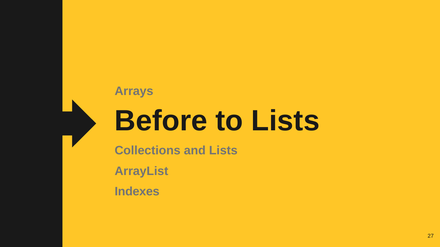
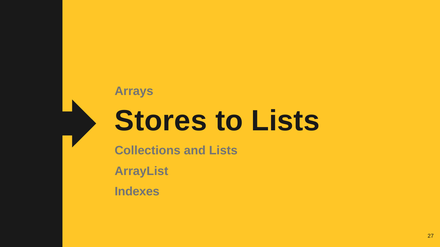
Before: Before -> Stores
